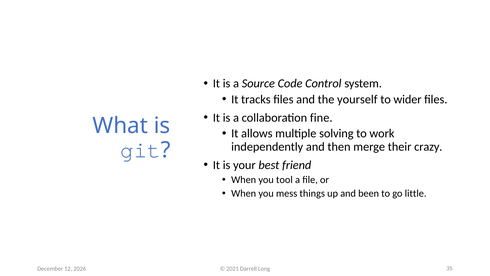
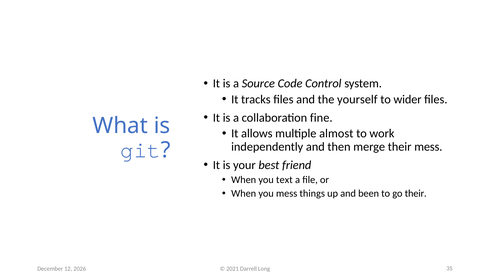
solving: solving -> almost
their crazy: crazy -> mess
tool: tool -> text
go little: little -> their
